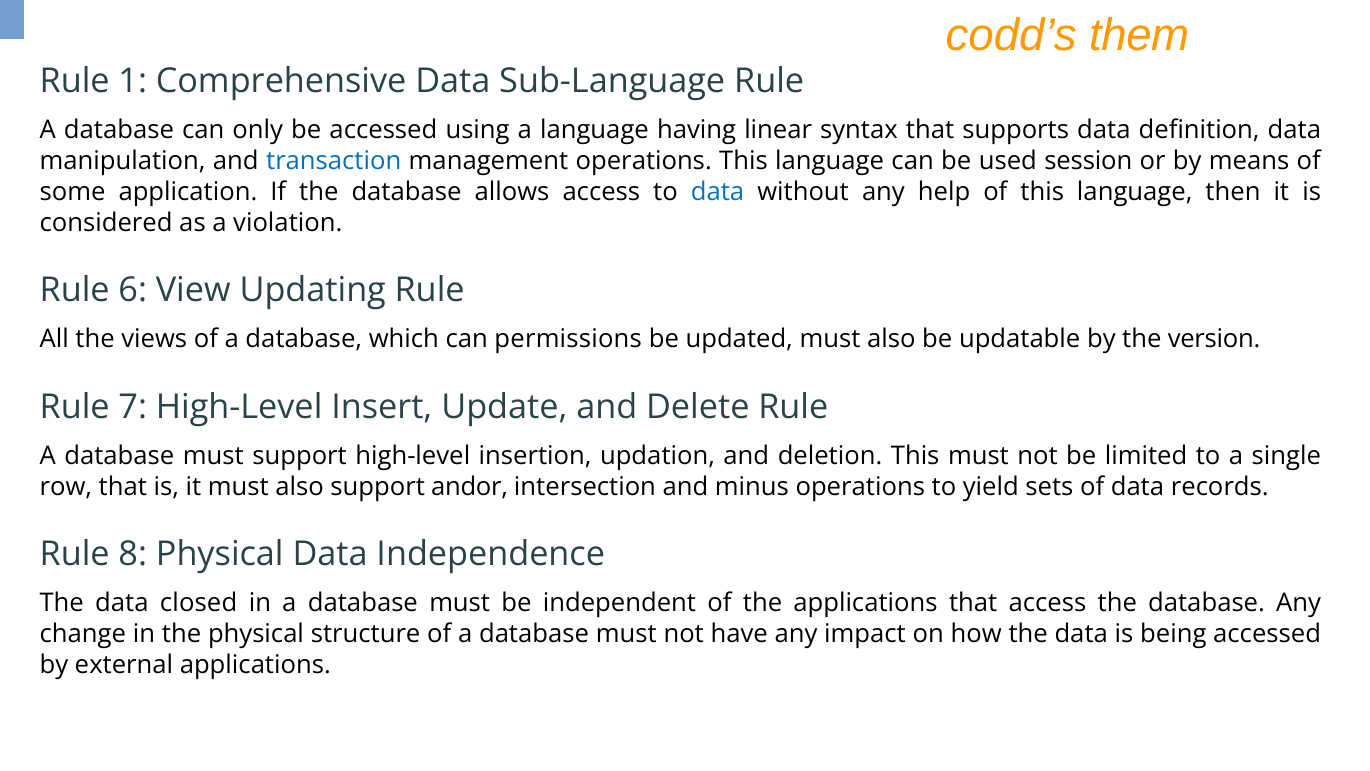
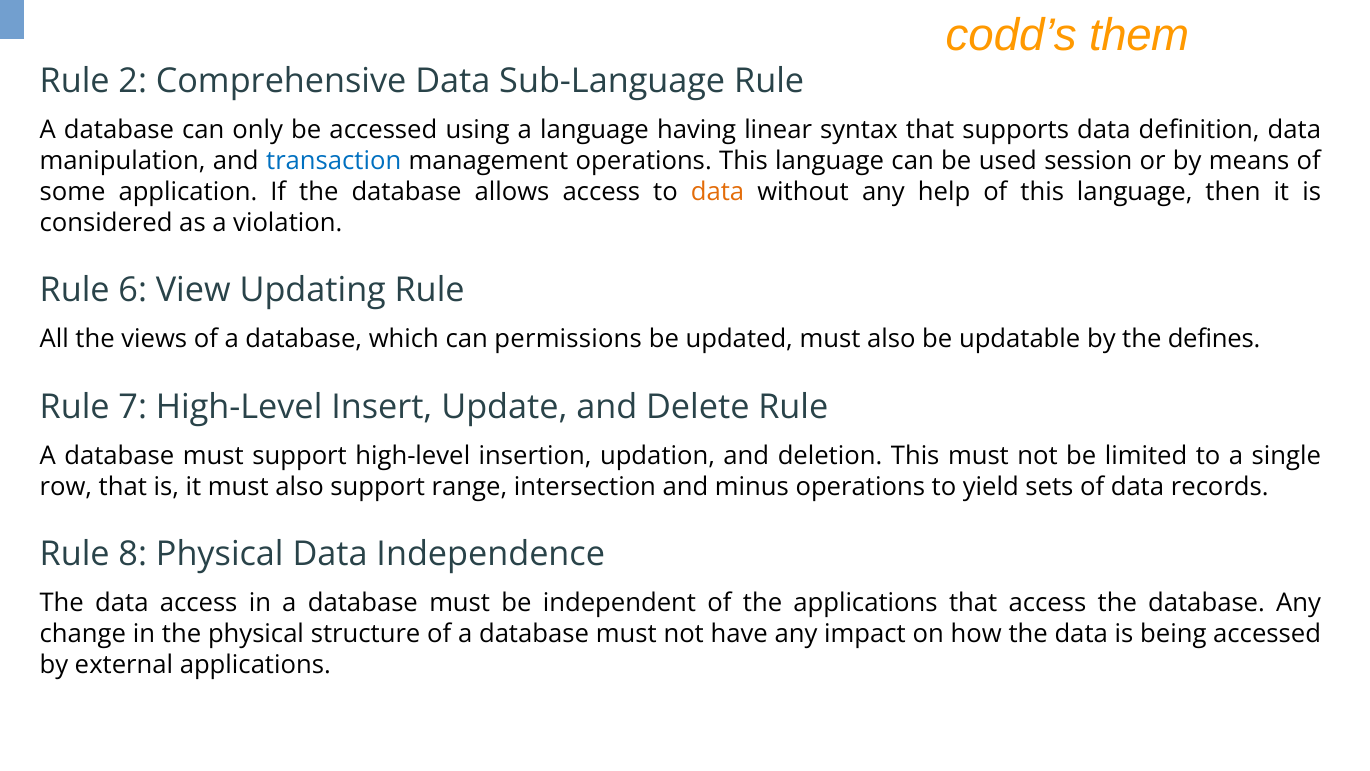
1: 1 -> 2
data at (718, 192) colour: blue -> orange
version: version -> defines
andor: andor -> range
data closed: closed -> access
